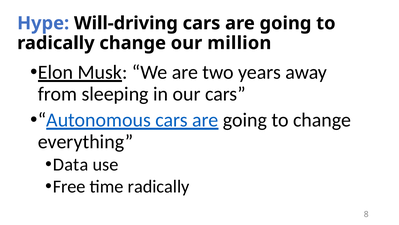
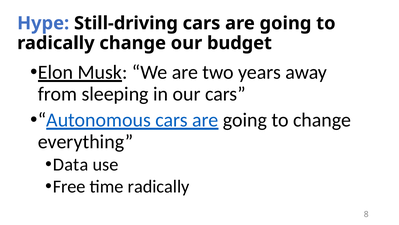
Will-driving: Will-driving -> Still-driving
million: million -> budget
